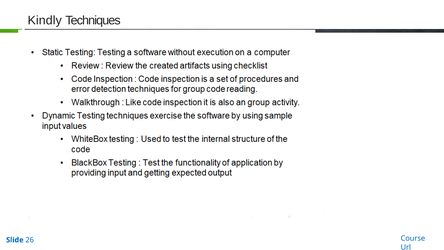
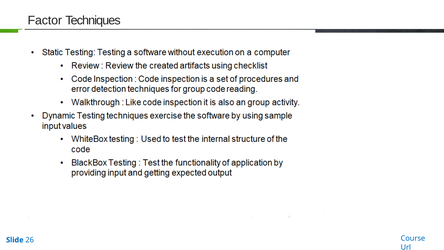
Kindly: Kindly -> Factor
